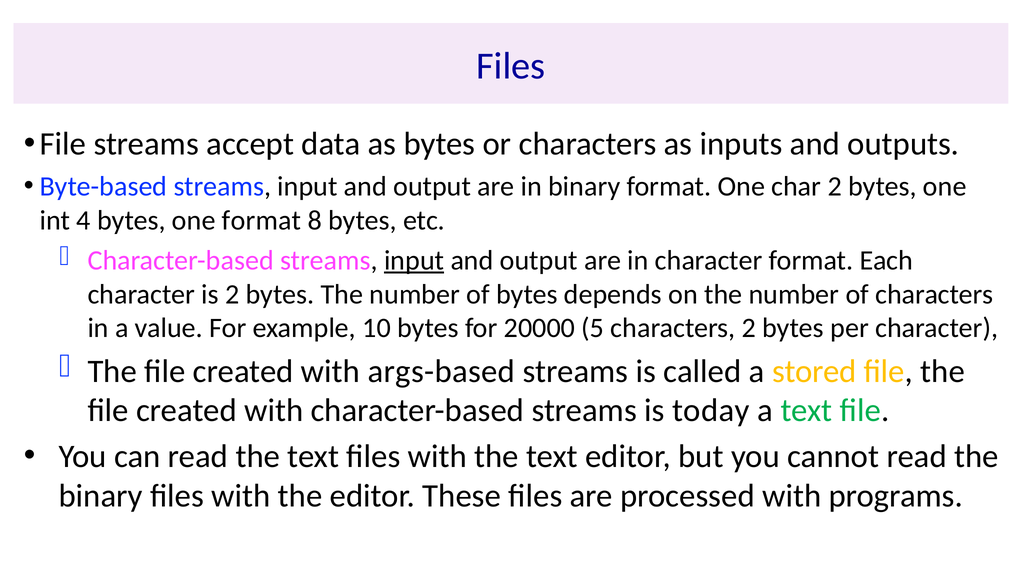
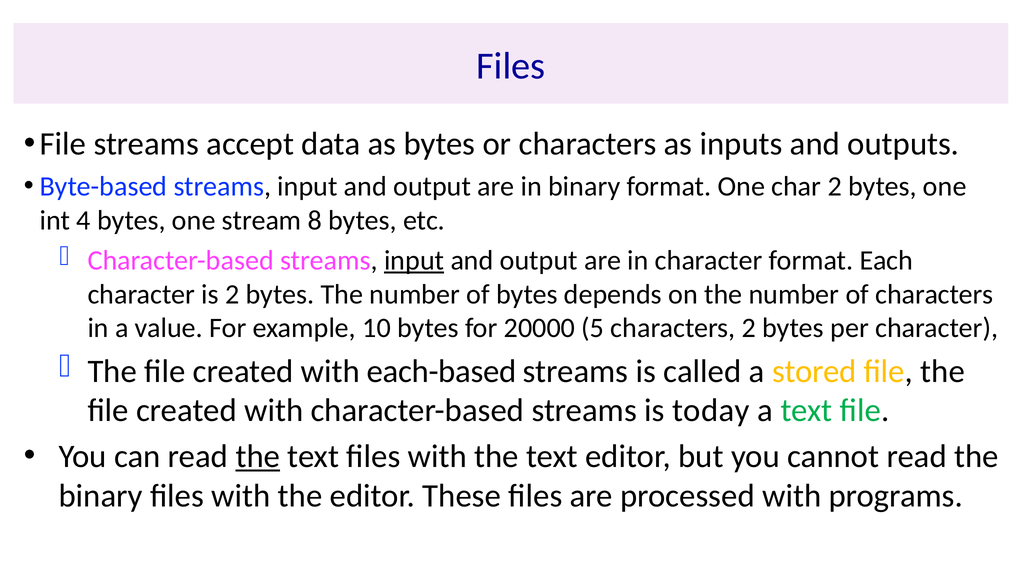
one format: format -> stream
args-based: args-based -> each-based
the at (258, 456) underline: none -> present
